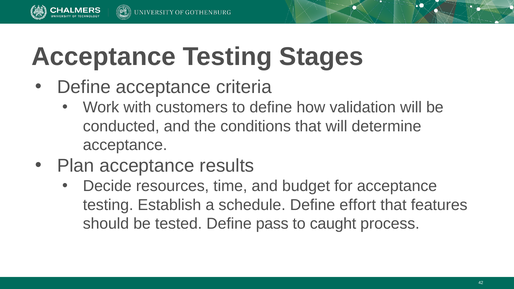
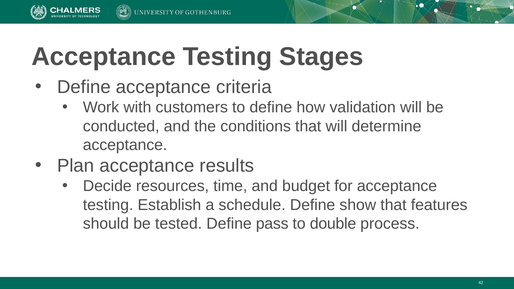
effort: effort -> show
caught: caught -> double
